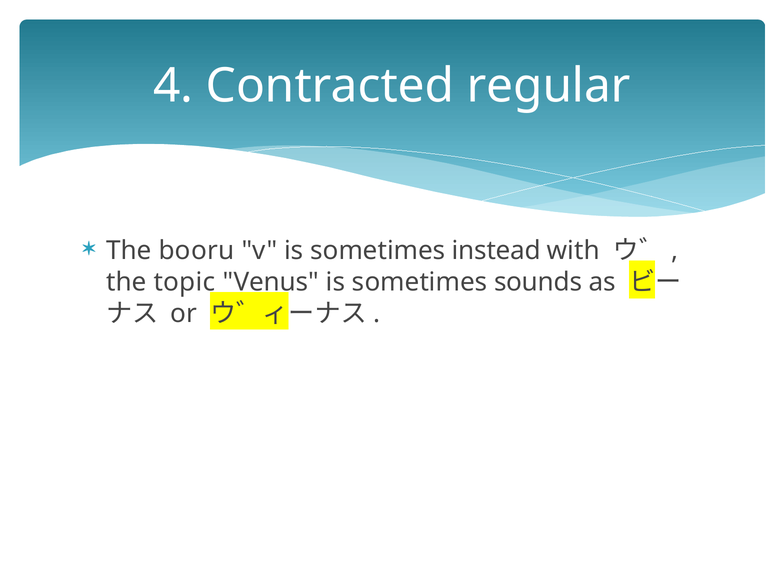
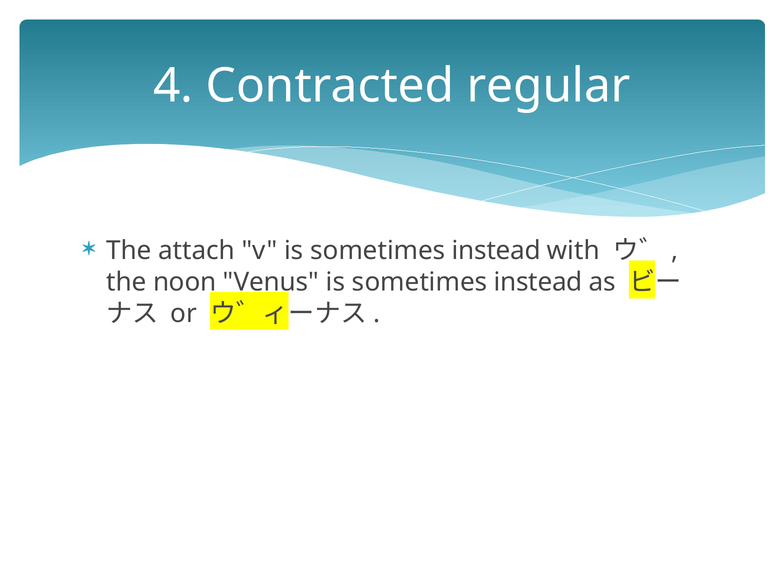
booru: booru -> attach
topic: topic -> noon
sounds at (538, 282): sounds -> instead
